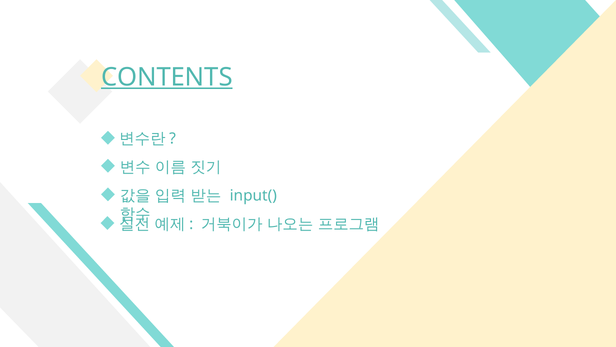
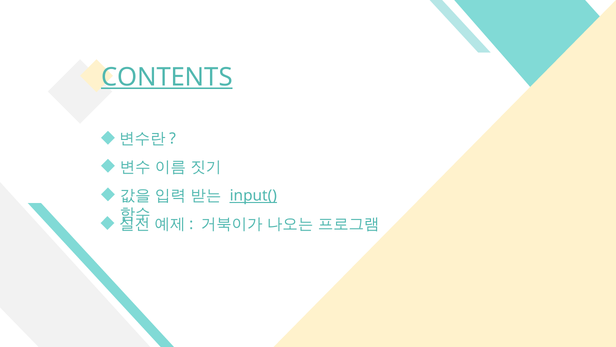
input( underline: none -> present
